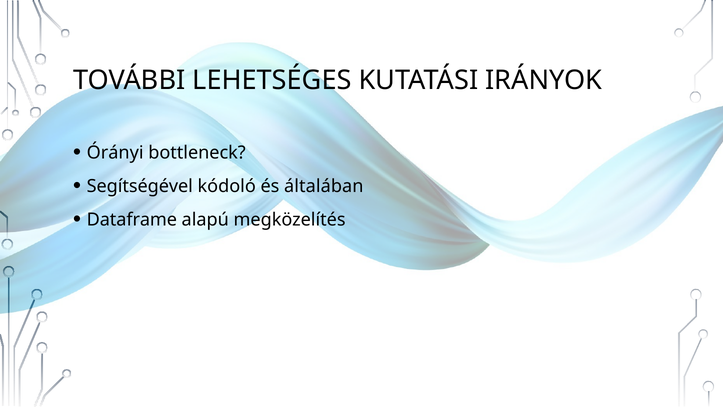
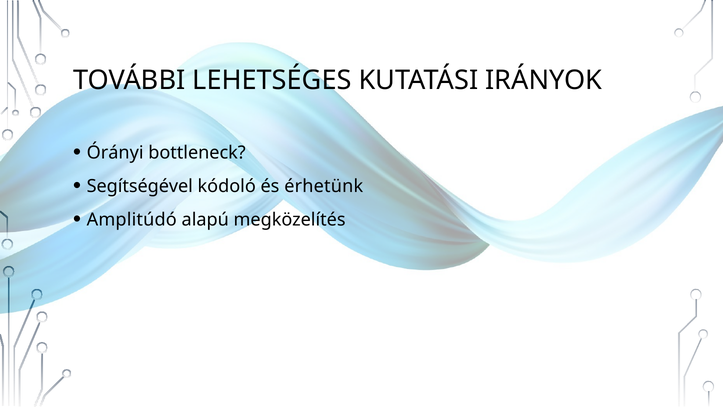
általában: általában -> érhetünk
Dataframe: Dataframe -> Amplitúdó
